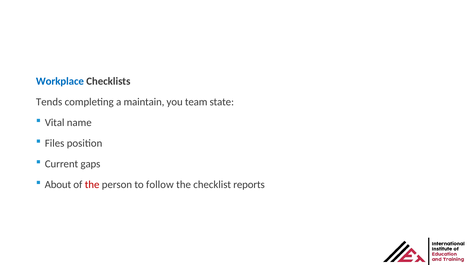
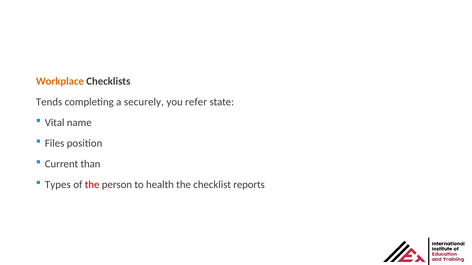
Workplace colour: blue -> orange
maintain: maintain -> securely
team: team -> refer
gaps: gaps -> than
About: About -> Types
follow: follow -> health
